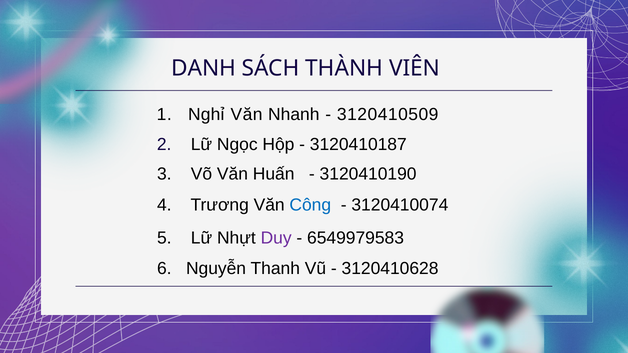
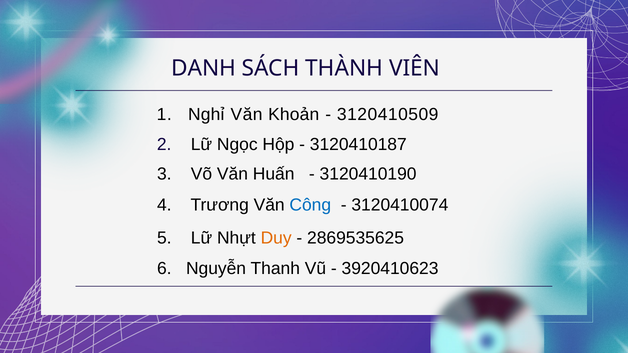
Nhanh: Nhanh -> Khoản
Duy colour: purple -> orange
6549979583: 6549979583 -> 2869535625
3120410628: 3120410628 -> 3920410623
